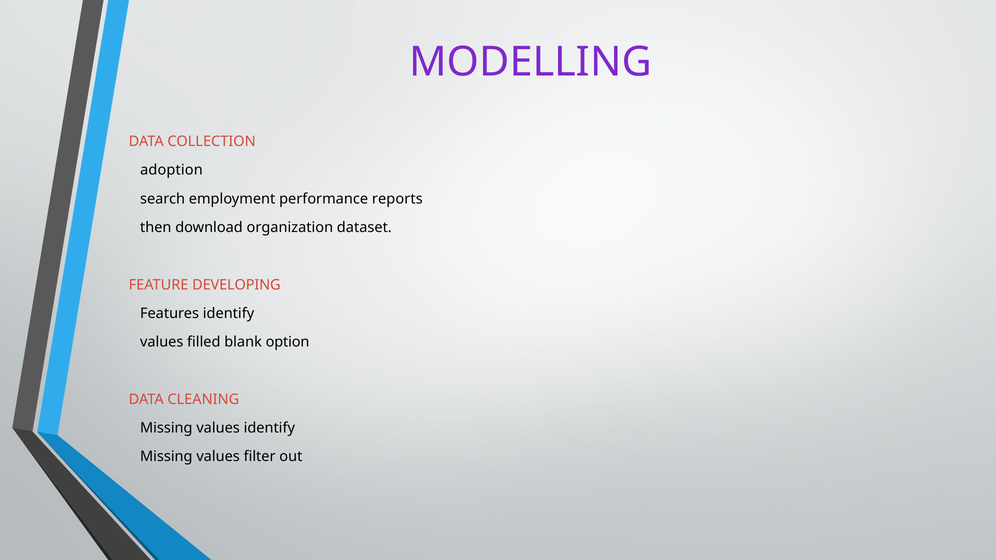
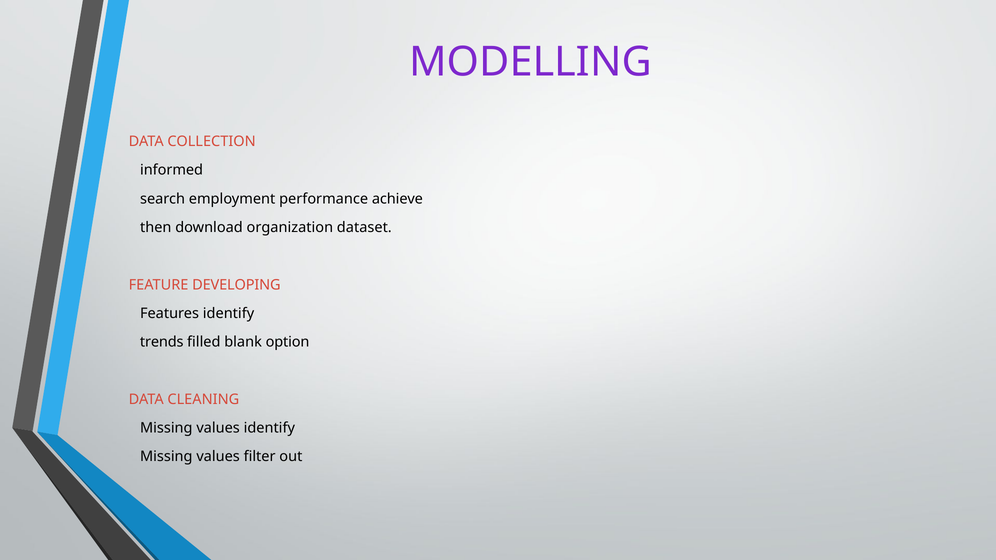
adoption: adoption -> informed
reports: reports -> achieve
values at (162, 342): values -> trends
